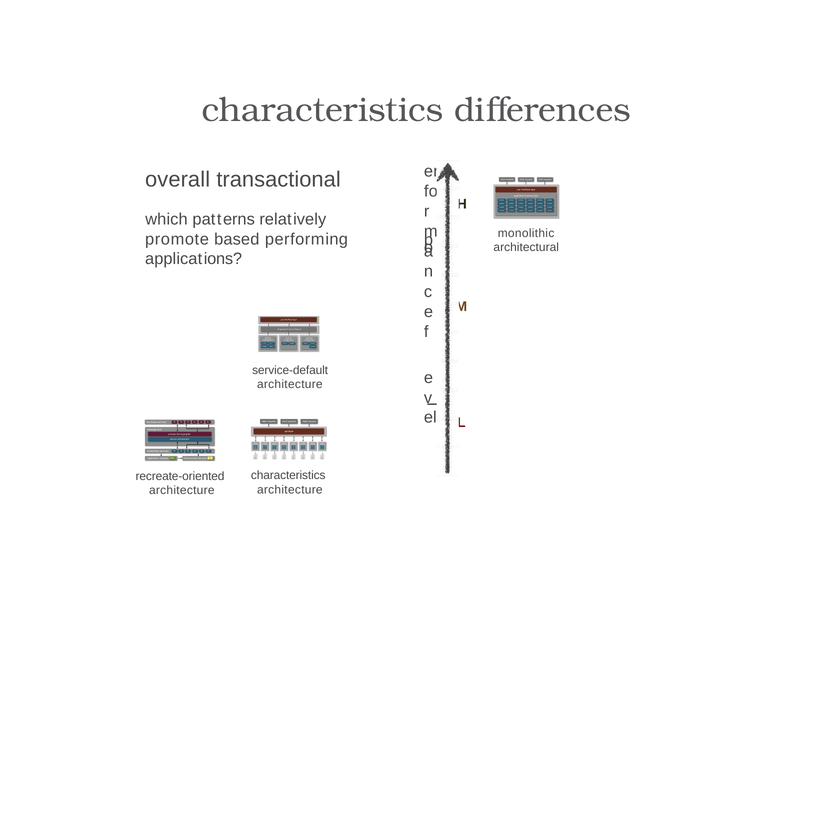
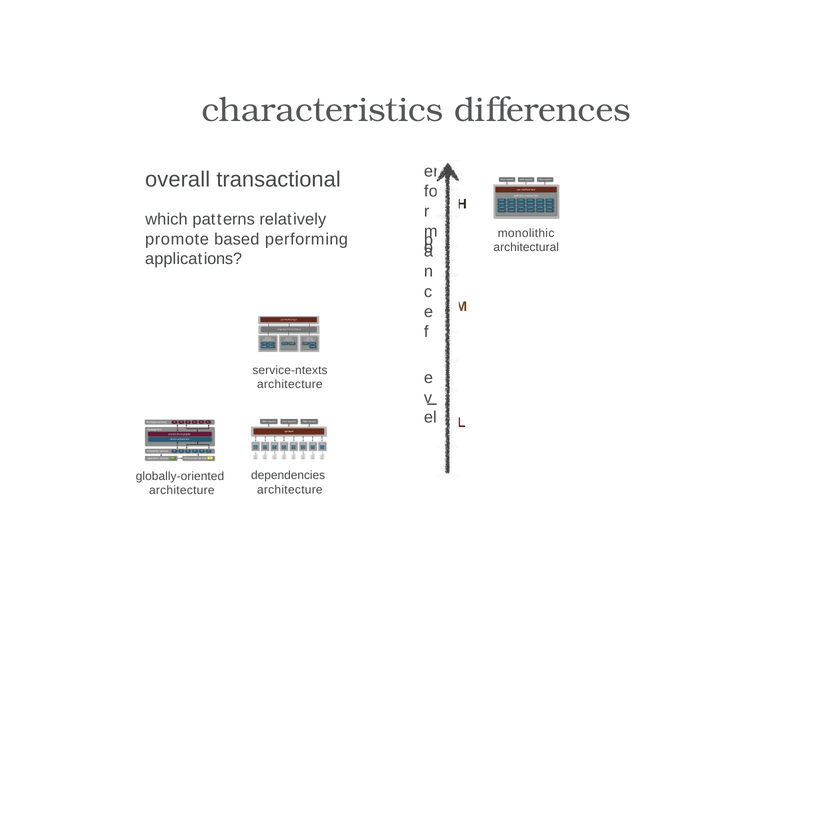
service-default: service-default -> service-ntexts
characteristics at (288, 476): characteristics -> dependencies
recreate-oriented: recreate-oriented -> globally-oriented
